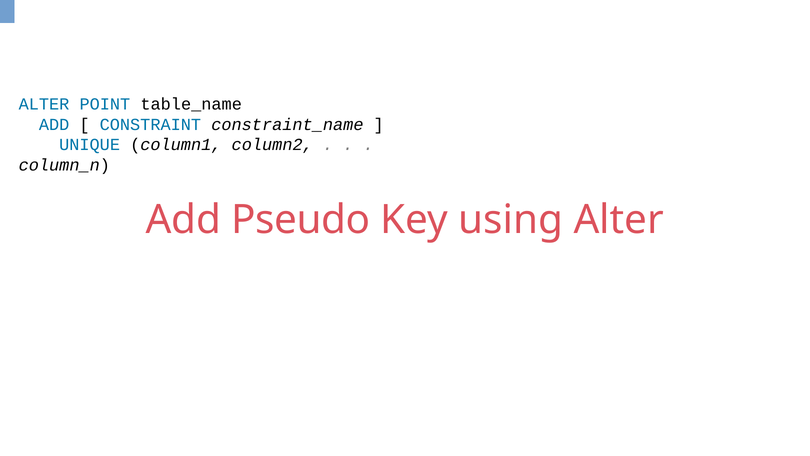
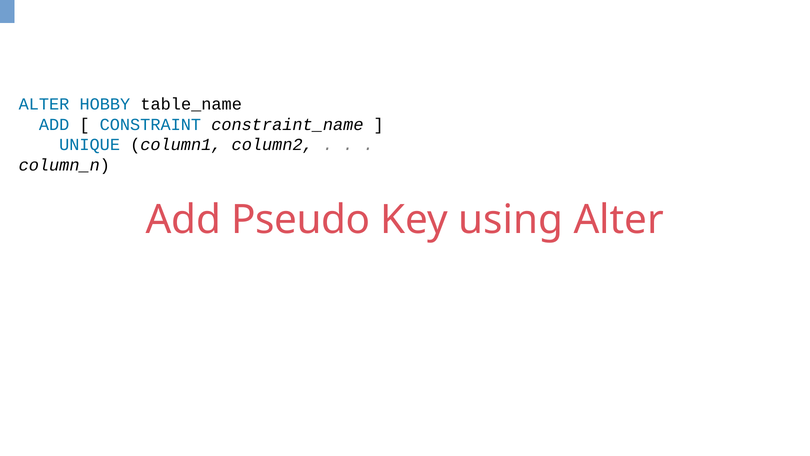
POINT: POINT -> HOBBY
